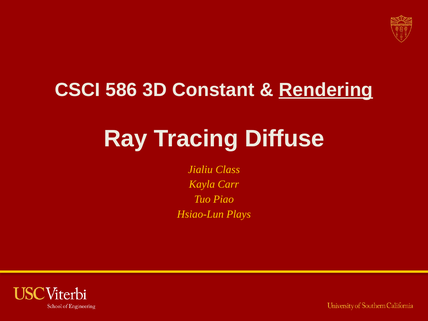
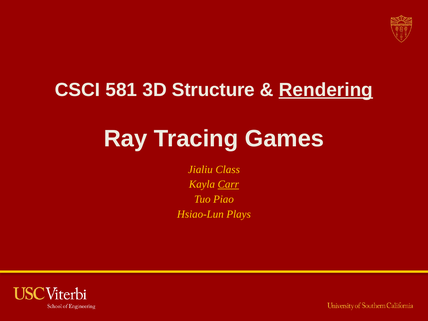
586: 586 -> 581
Constant: Constant -> Structure
Diffuse: Diffuse -> Games
Carr underline: none -> present
